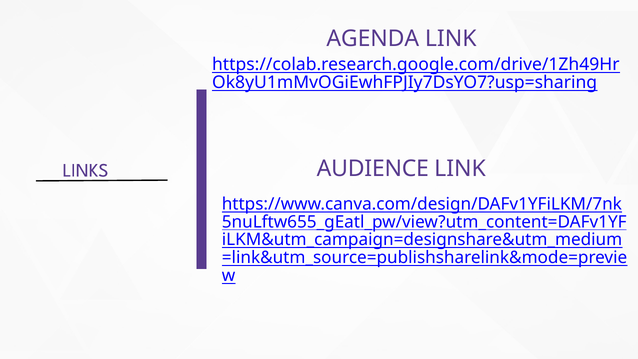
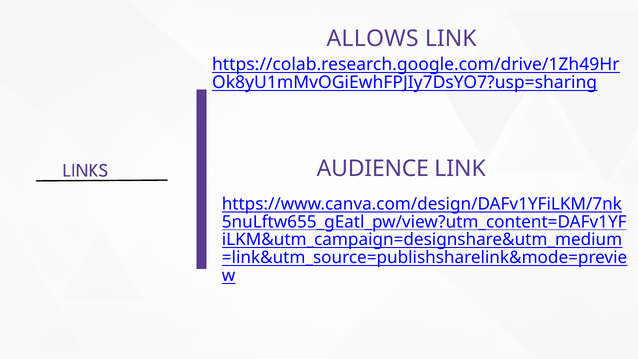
AGENDA: AGENDA -> ALLOWS
